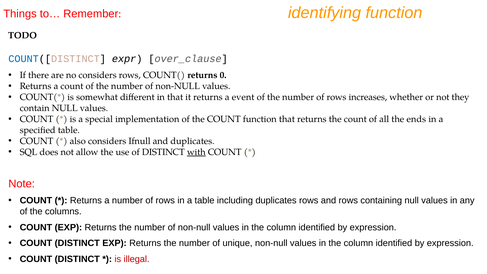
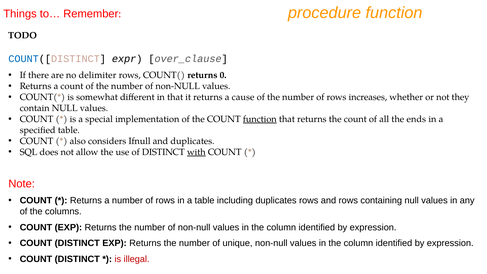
identifying: identifying -> procedure
no considers: considers -> delimiter
event: event -> cause
function at (260, 119) underline: none -> present
